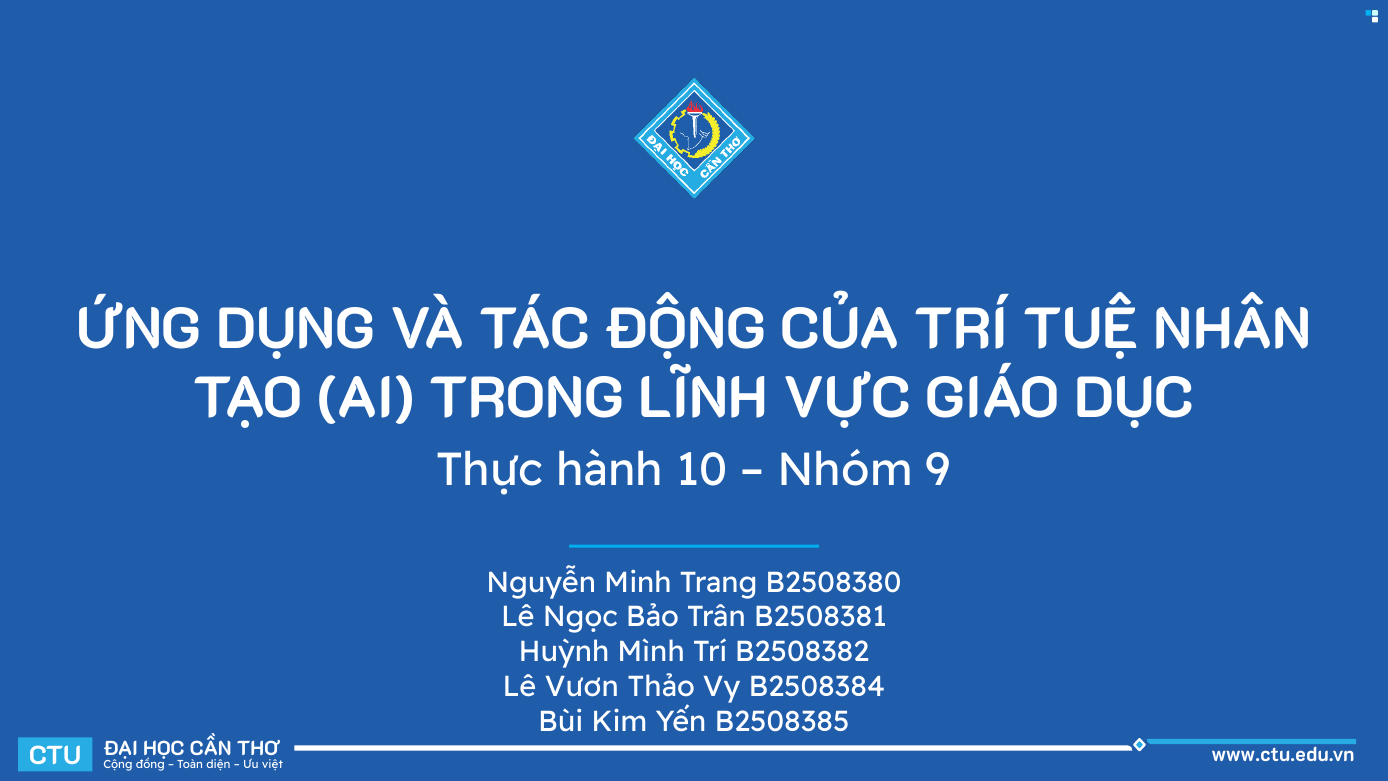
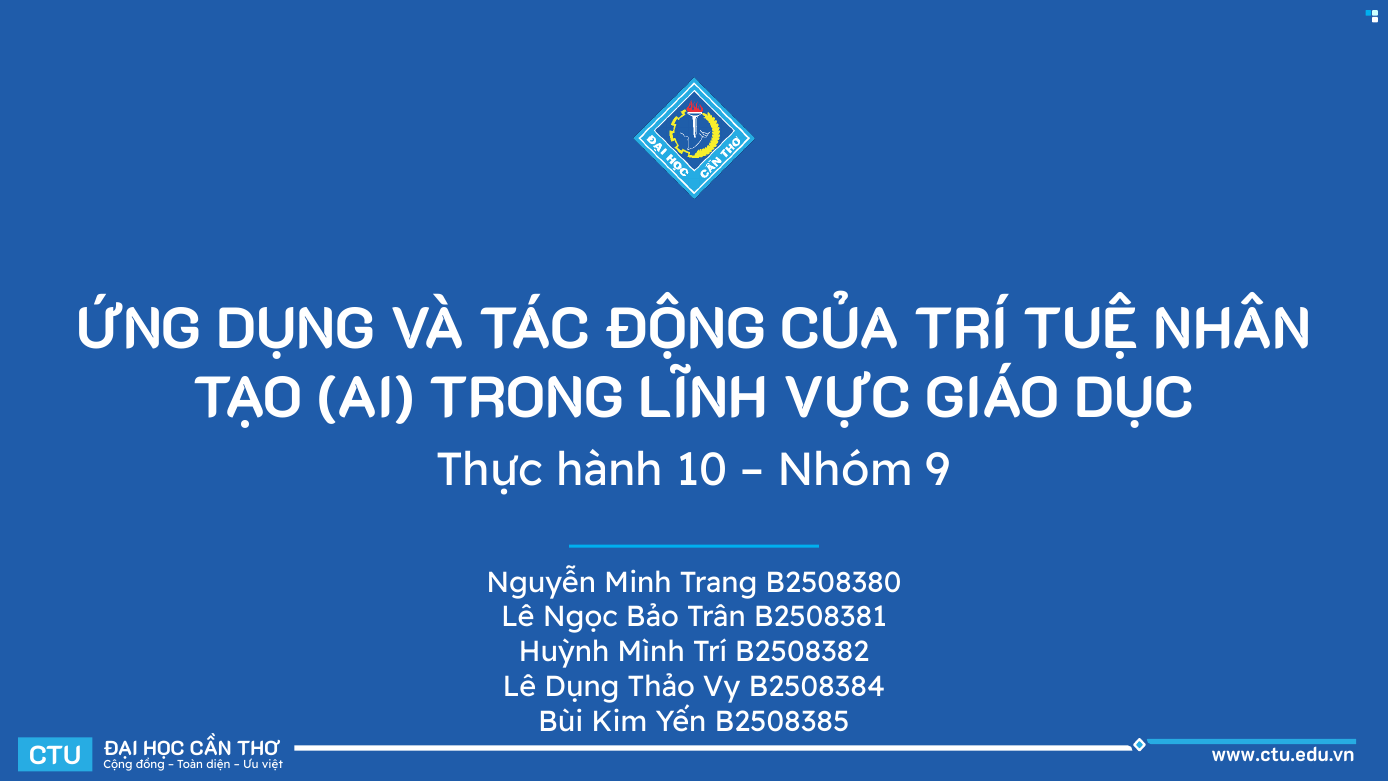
Lê Vươn: Vươn -> Dụng
